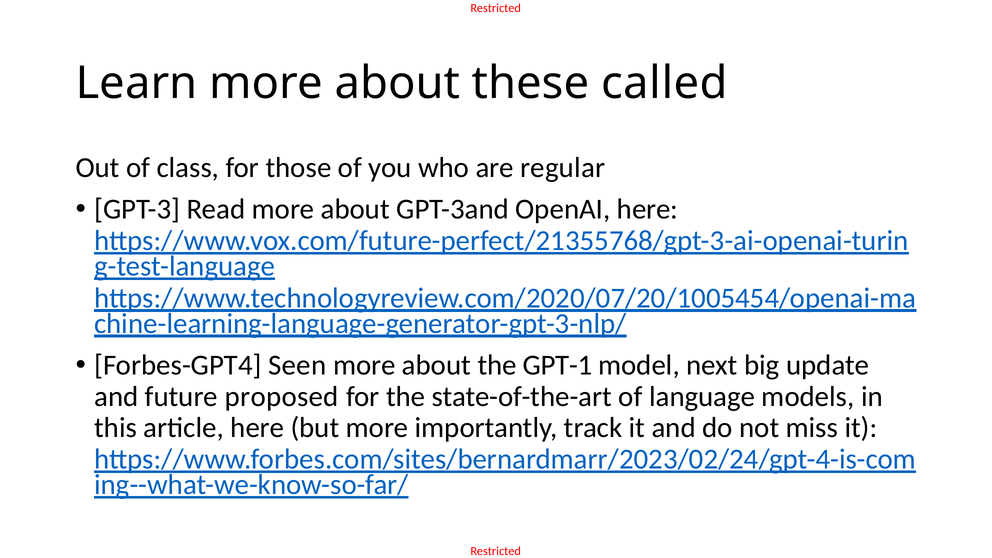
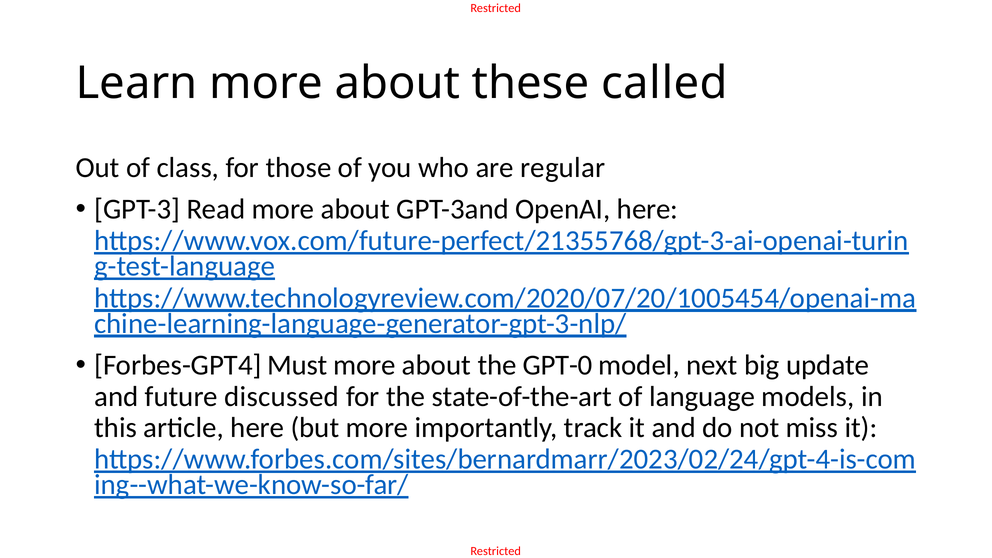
Seen: Seen -> Must
GPT-1: GPT-1 -> GPT-0
proposed: proposed -> discussed
